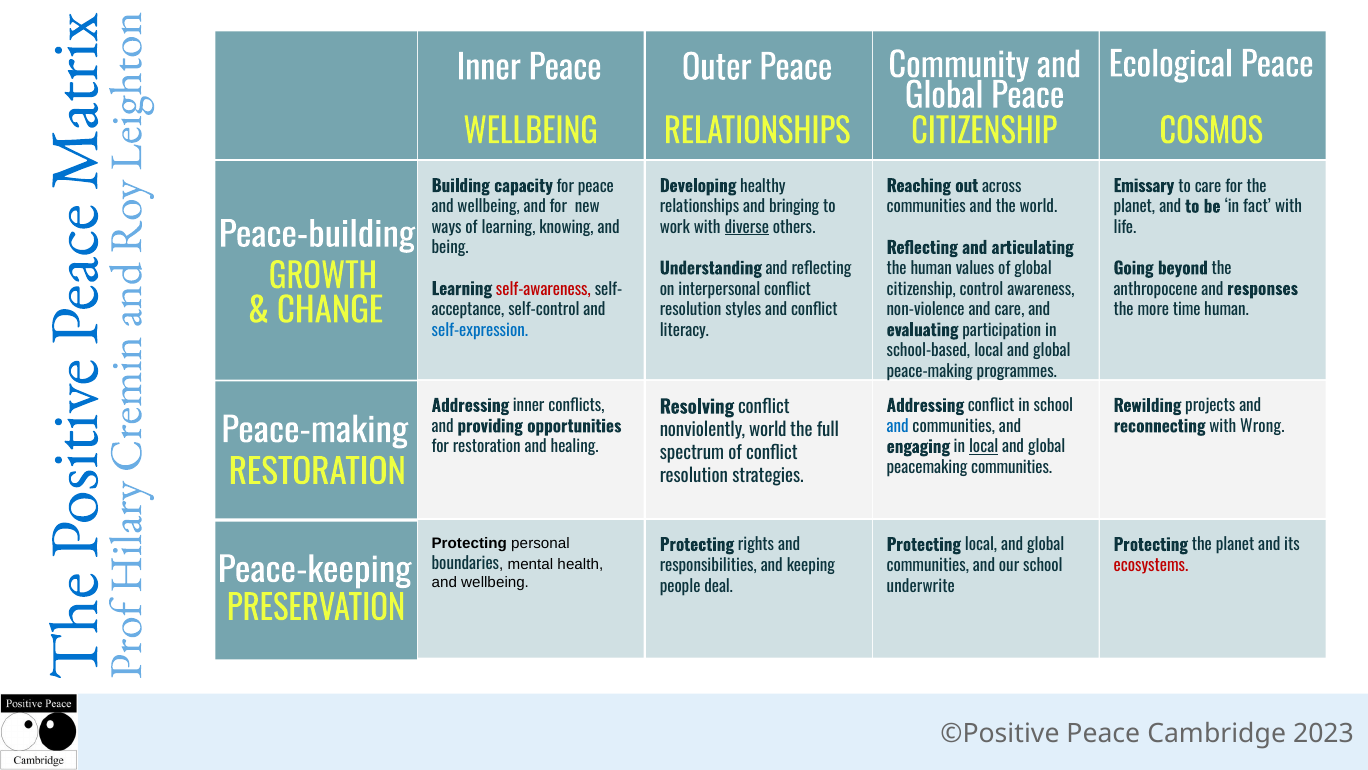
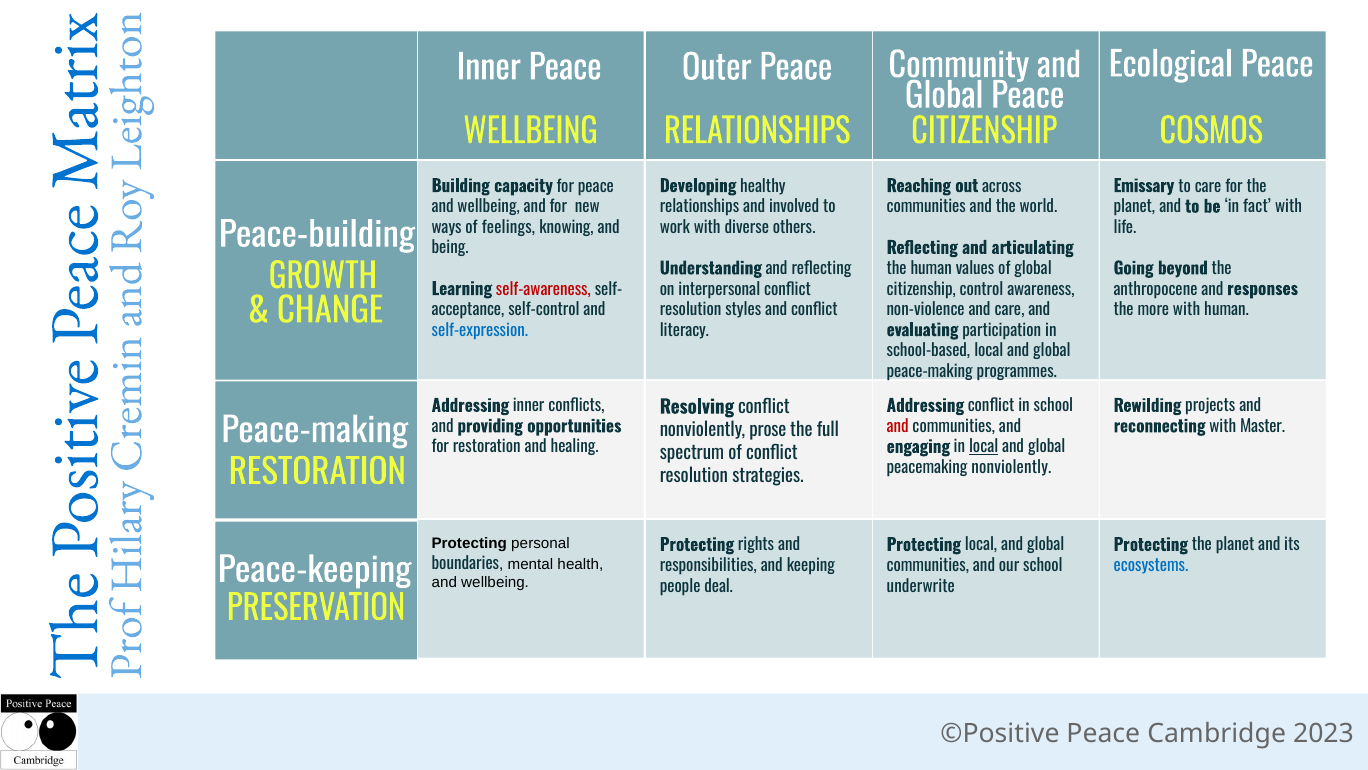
bringing: bringing -> involved
of learning: learning -> feelings
diverse underline: present -> none
more time: time -> with
Wrong: Wrong -> Master
and at (898, 426) colour: blue -> red
nonviolently world: world -> prose
peacemaking communities: communities -> nonviolently
ecosystems colour: red -> blue
